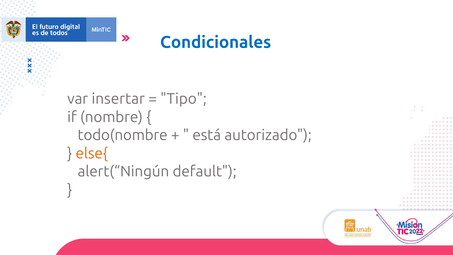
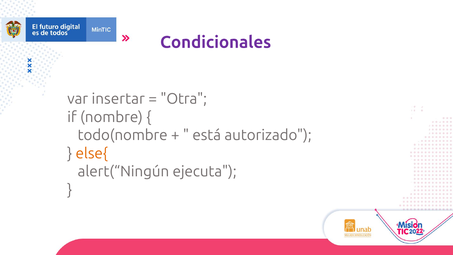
Condicionales colour: blue -> purple
Tipo: Tipo -> Otra
default: default -> ejecuta
